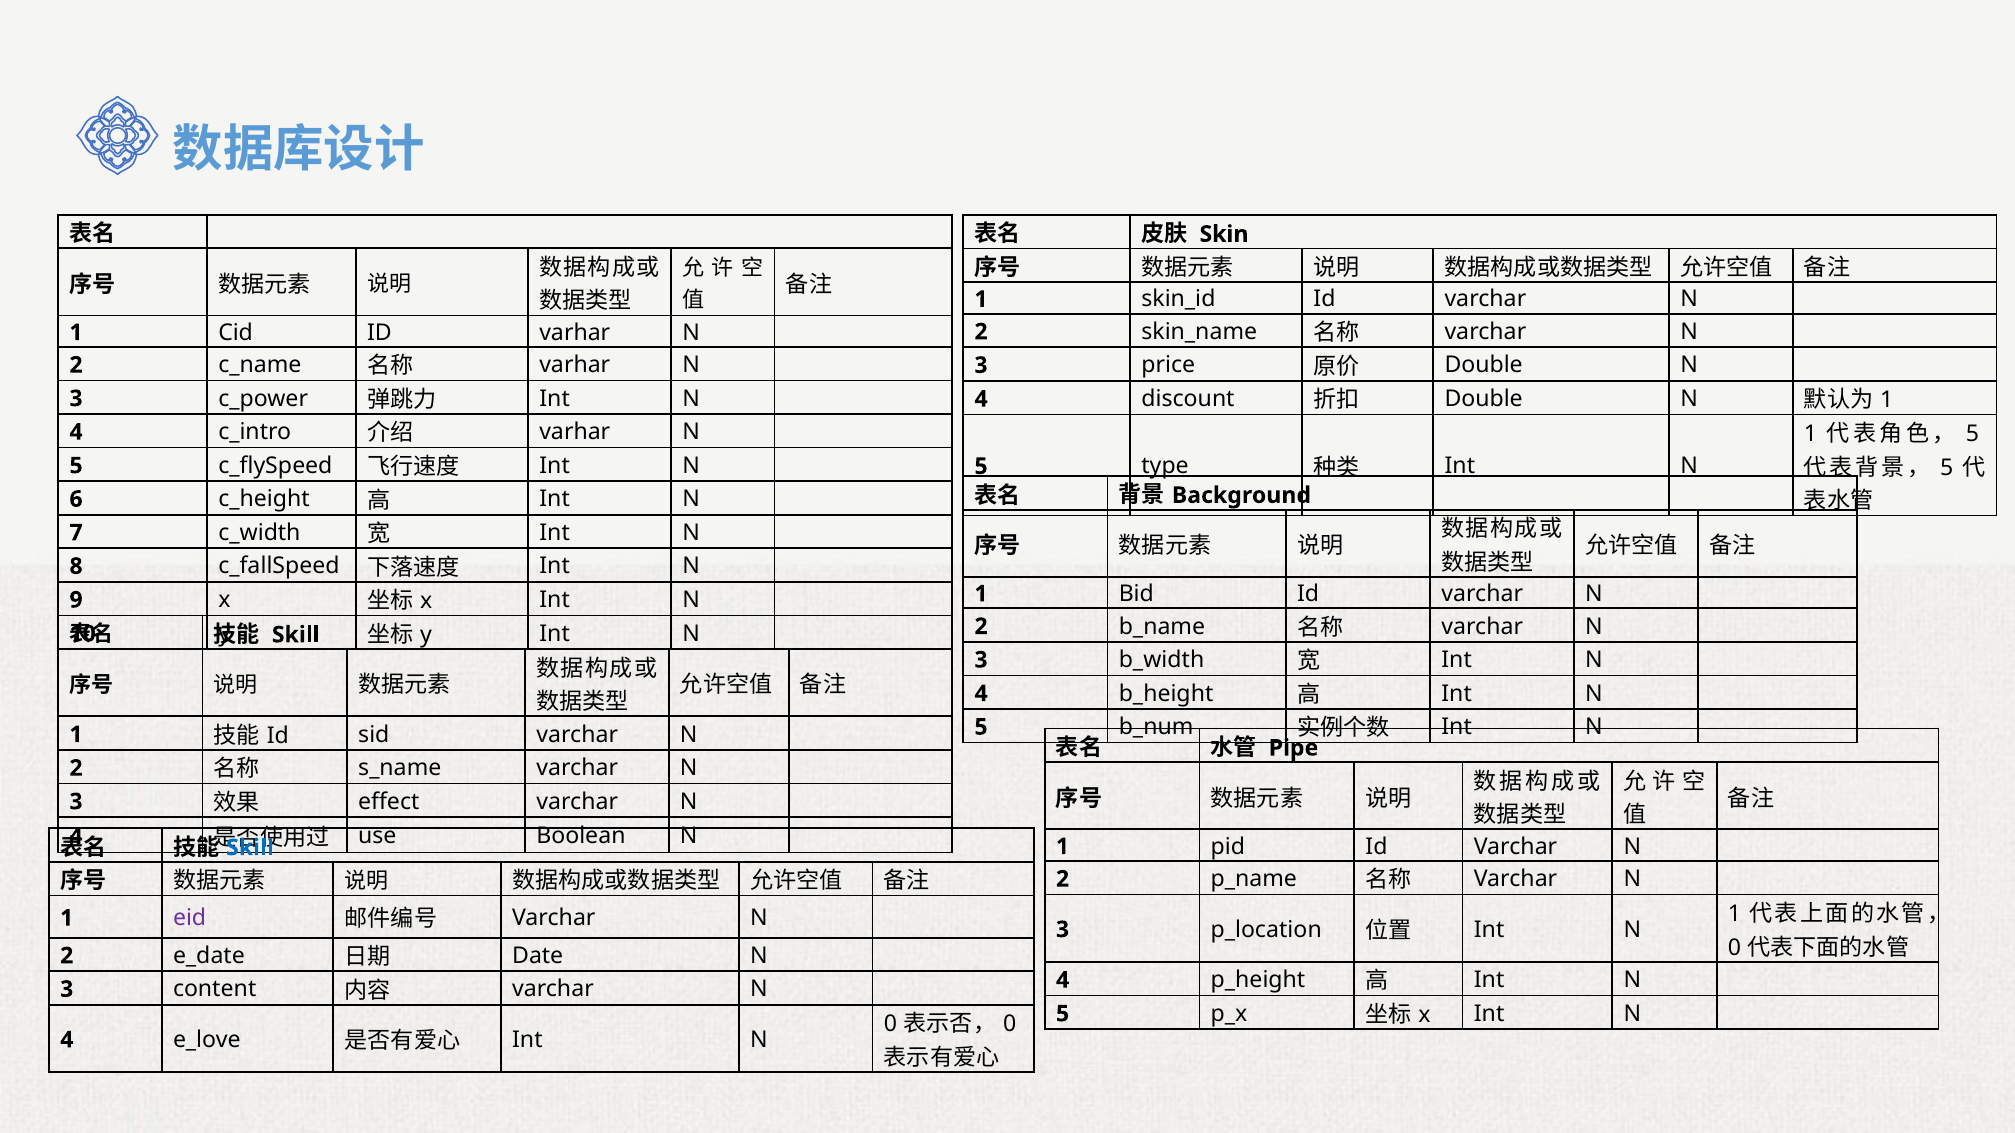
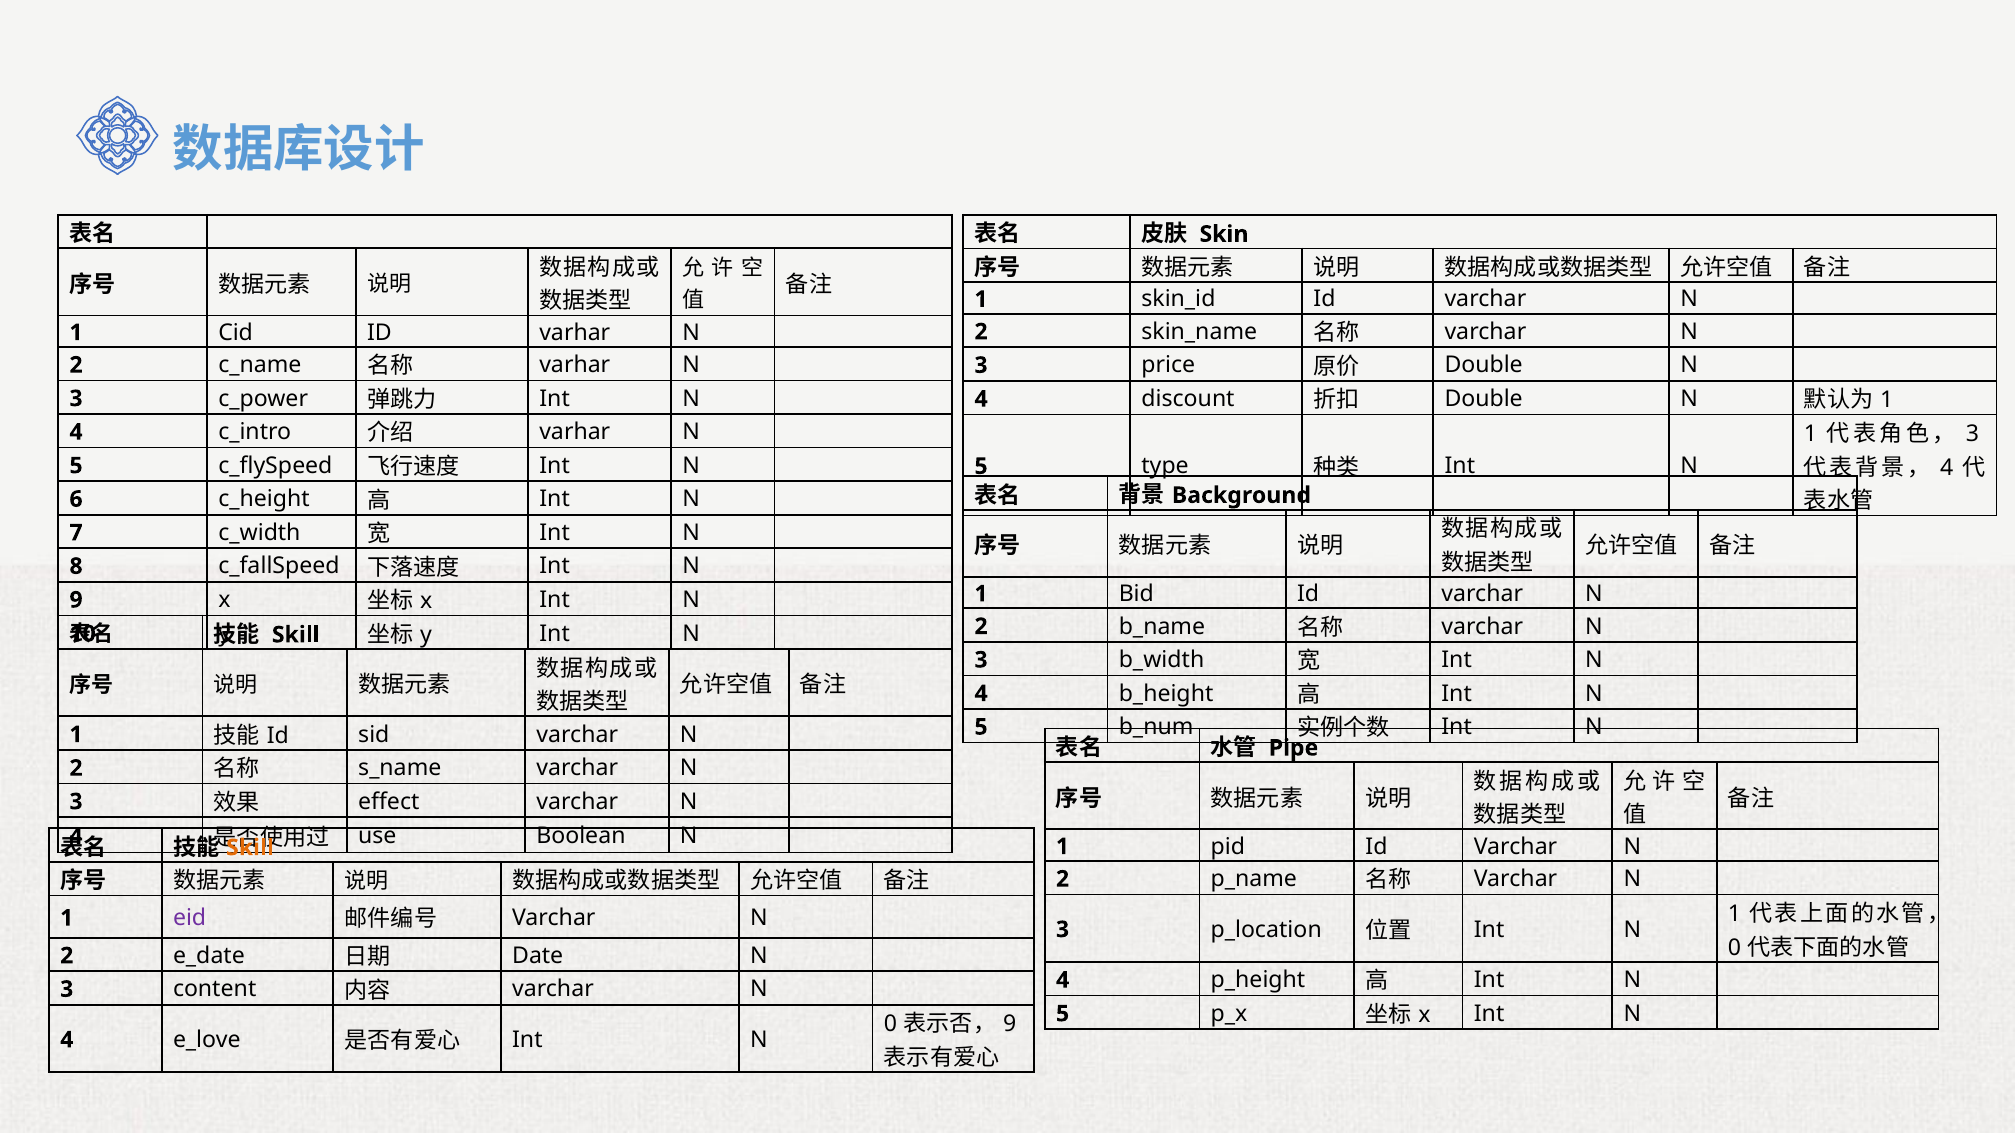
5 at (1973, 434): 5 -> 3
5 at (1947, 468): 5 -> 4
Skill at (250, 848) colour: blue -> orange
0 at (1010, 1024): 0 -> 9
